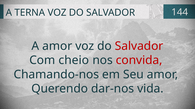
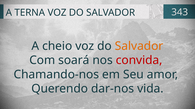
144: 144 -> 343
A amor: amor -> cheio
Salvador at (139, 46) colour: red -> orange
cheio: cheio -> soará
